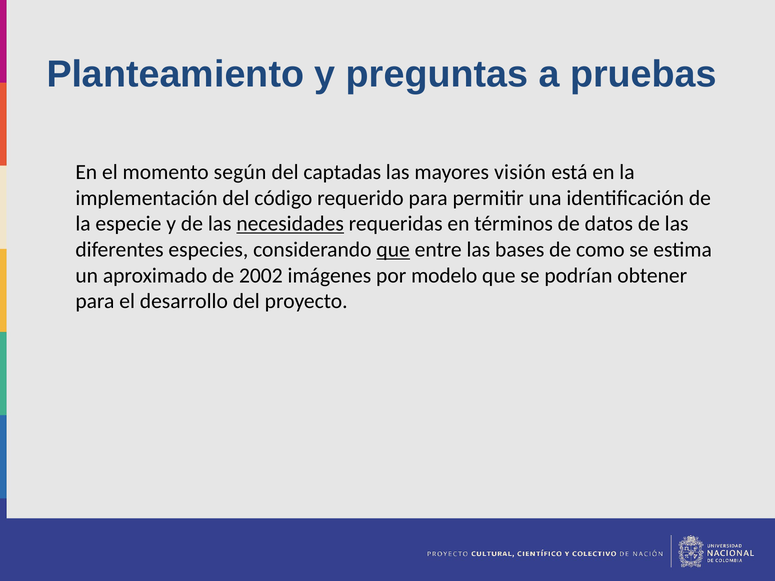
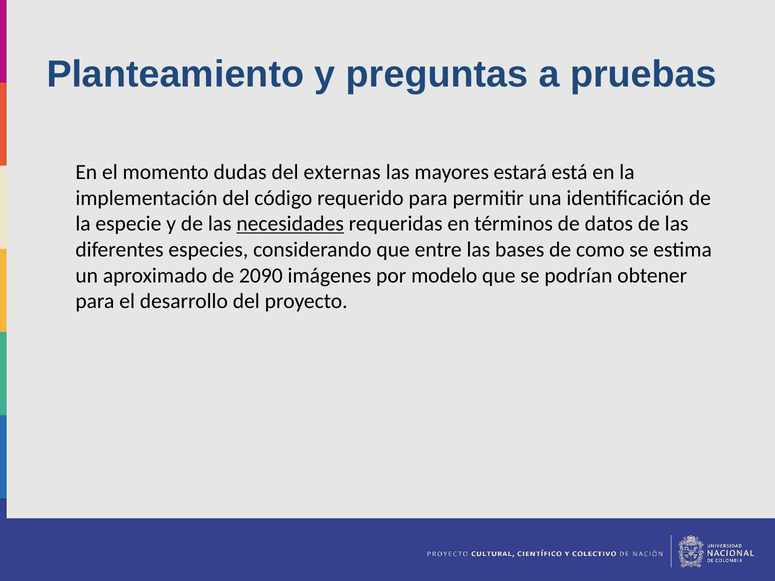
según: según -> dudas
captadas: captadas -> externas
visión: visión -> estará
que at (393, 250) underline: present -> none
2002: 2002 -> 2090
